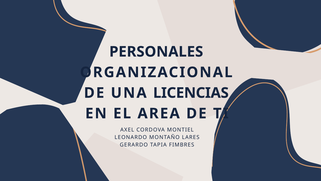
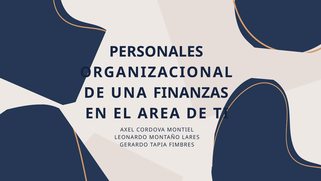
LICENCIAS: LICENCIAS -> FINANZAS
